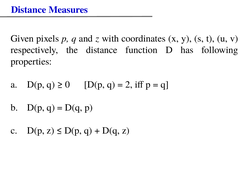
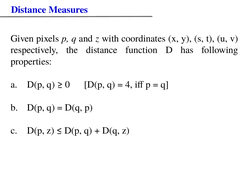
2: 2 -> 4
